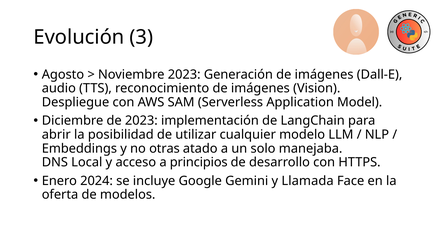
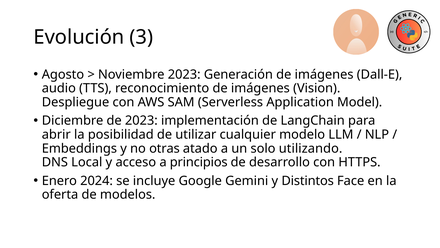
manejaba: manejaba -> utilizando
Llamada: Llamada -> Distintos
